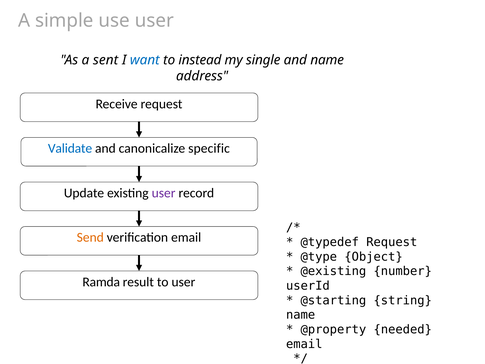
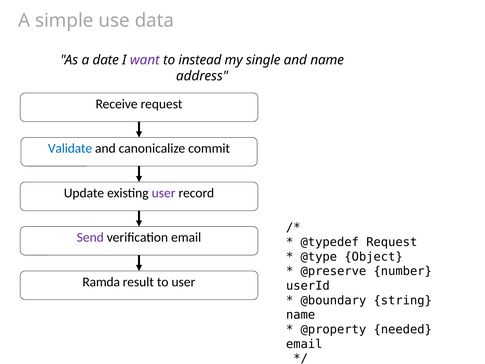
use user: user -> data
sent: sent -> date
want colour: blue -> purple
specific: specific -> commit
Send colour: orange -> purple
@existing: @existing -> @preserve
@starting: @starting -> @boundary
